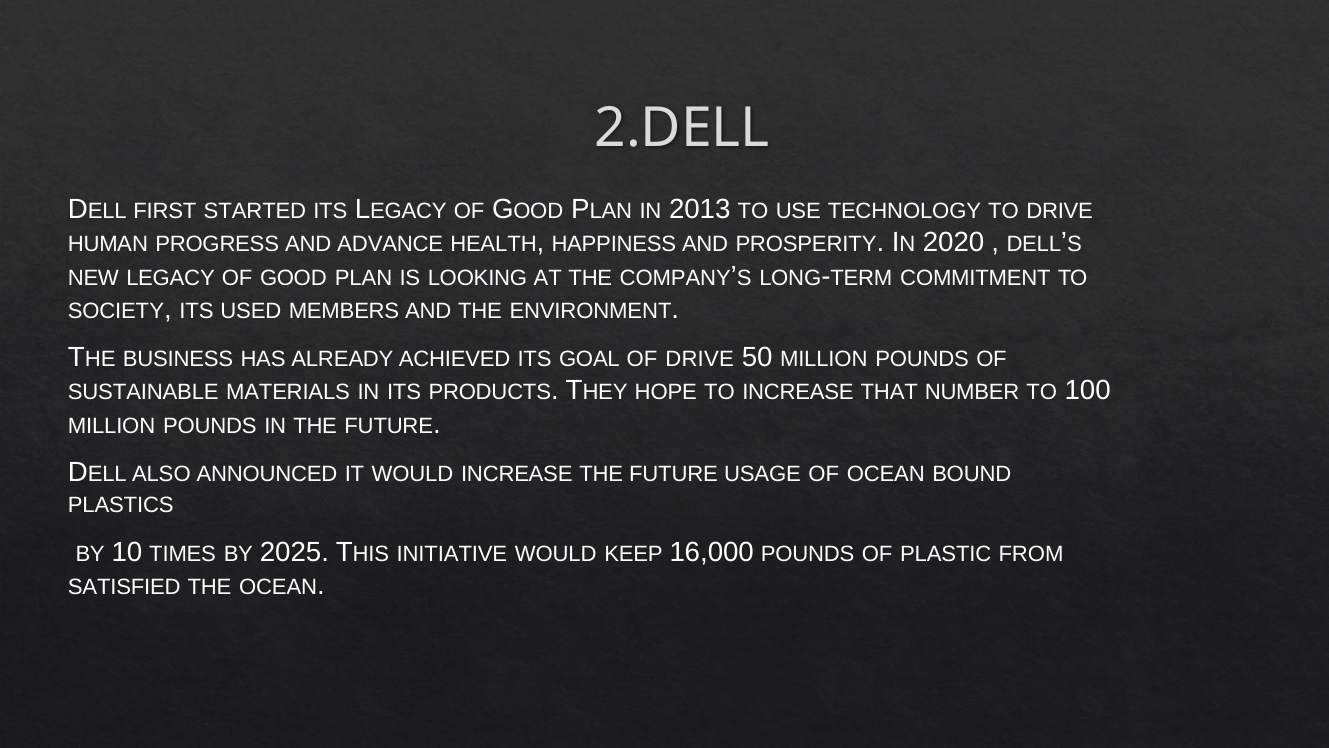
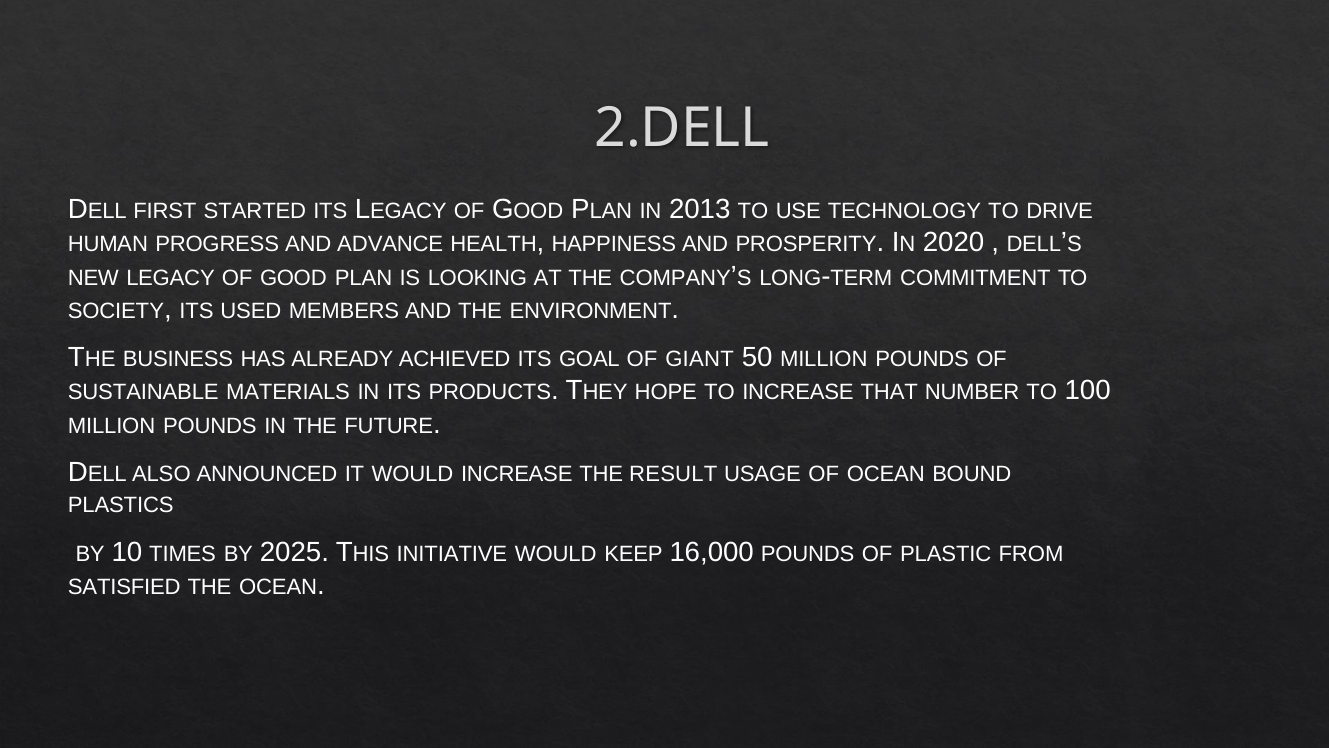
OF DRIVE: DRIVE -> GIANT
INCREASE THE FUTURE: FUTURE -> RESULT
